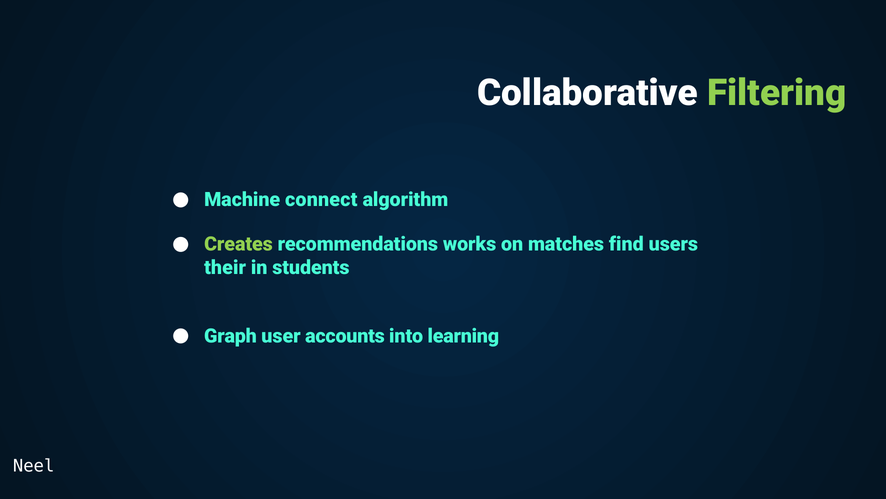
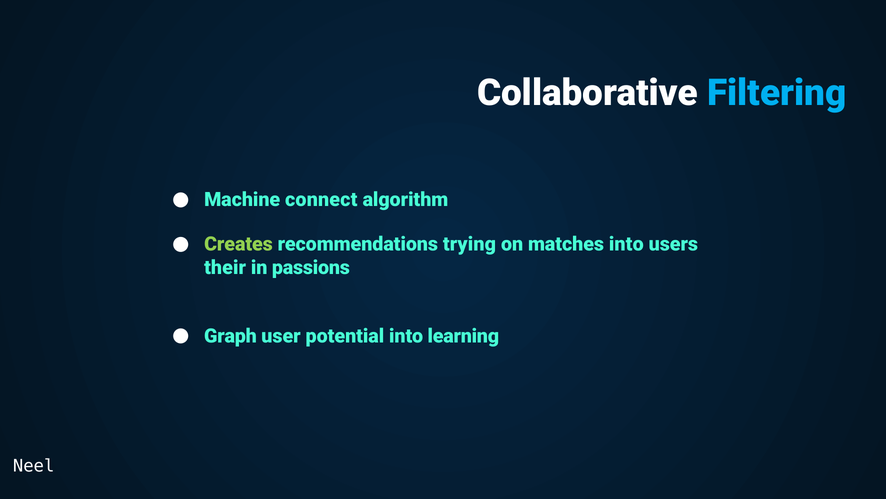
Filtering colour: light green -> light blue
works: works -> trying
matches find: find -> into
students: students -> passions
accounts: accounts -> potential
